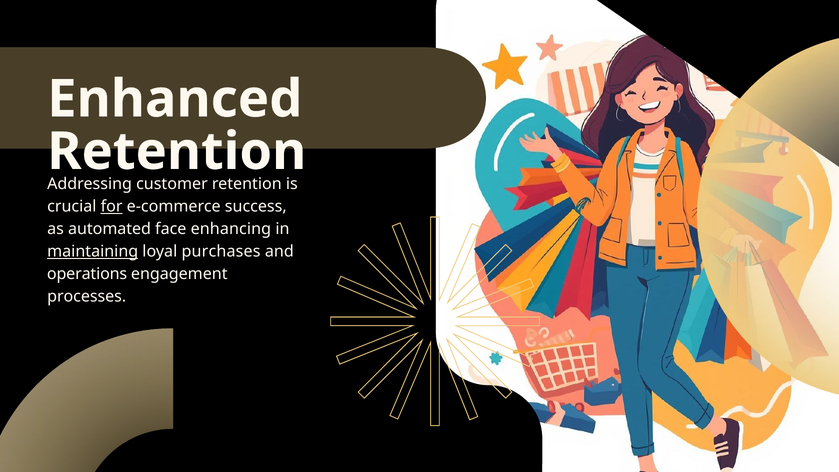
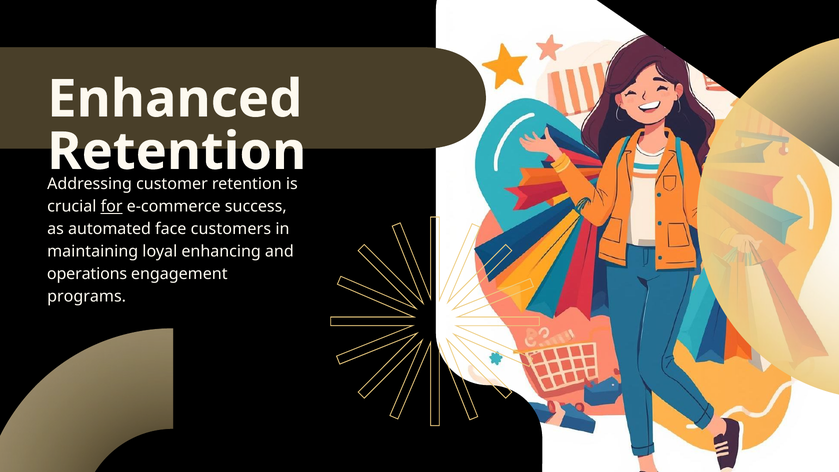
enhancing: enhancing -> customers
maintaining underline: present -> none
purchases: purchases -> enhancing
processes: processes -> programs
